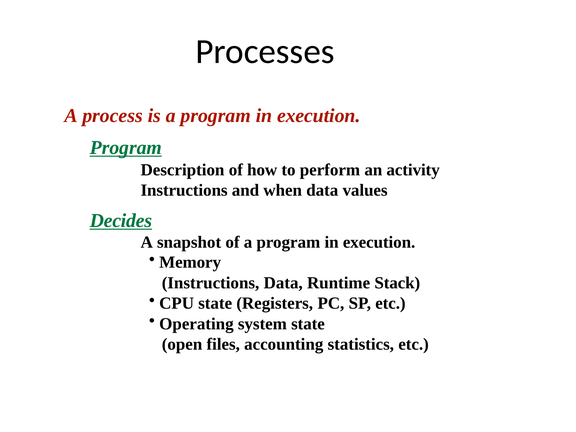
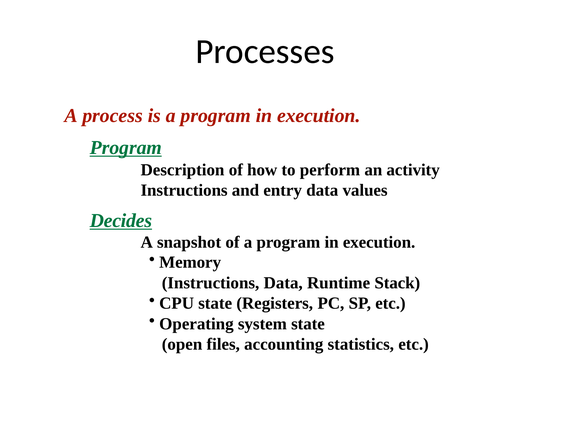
when: when -> entry
